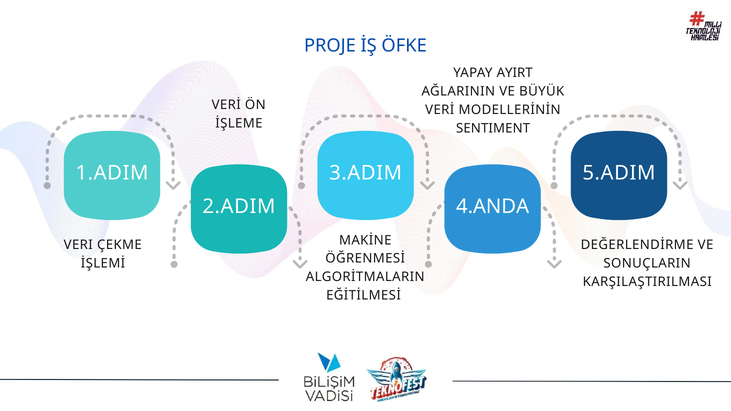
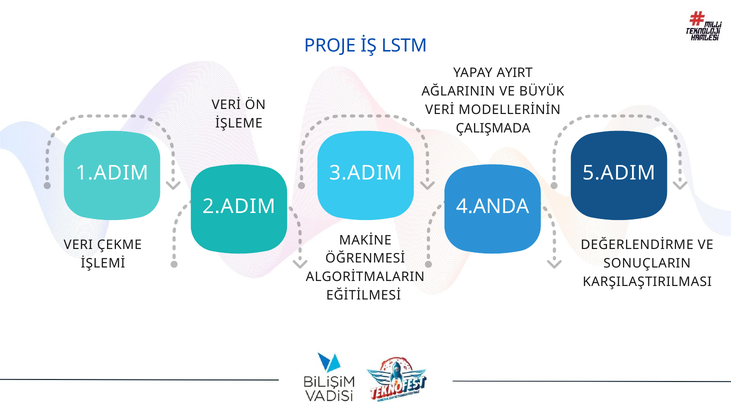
ÖFKE: ÖFKE -> LSTM
SENTIMENT: SENTIMENT -> ÇALIŞMADA
